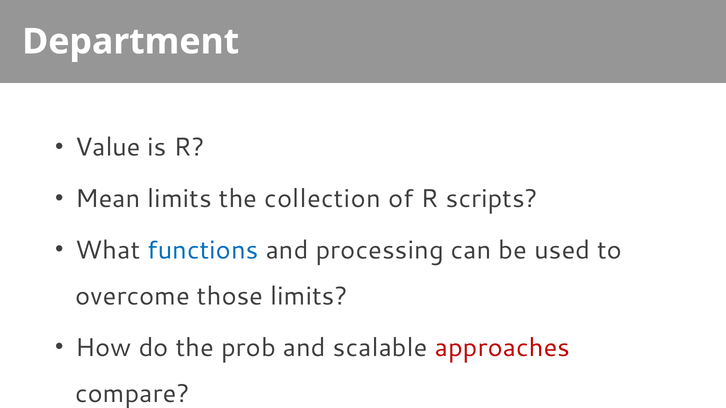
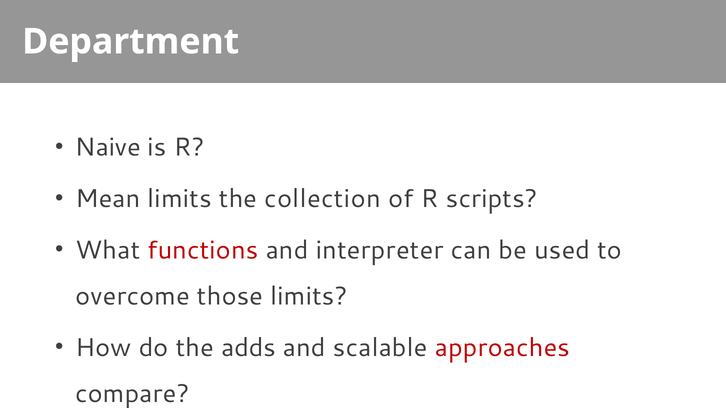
Value: Value -> Naive
functions colour: blue -> red
processing: processing -> interpreter
prob: prob -> adds
